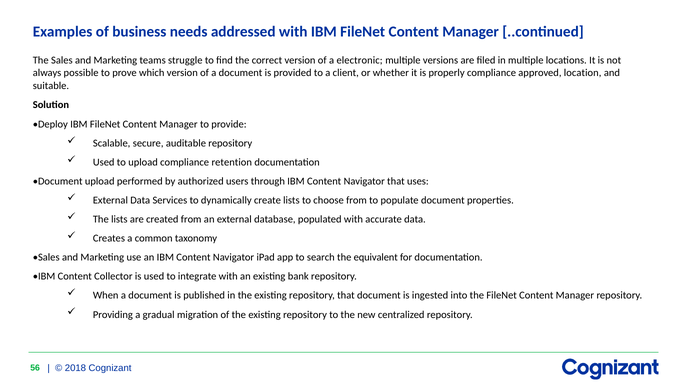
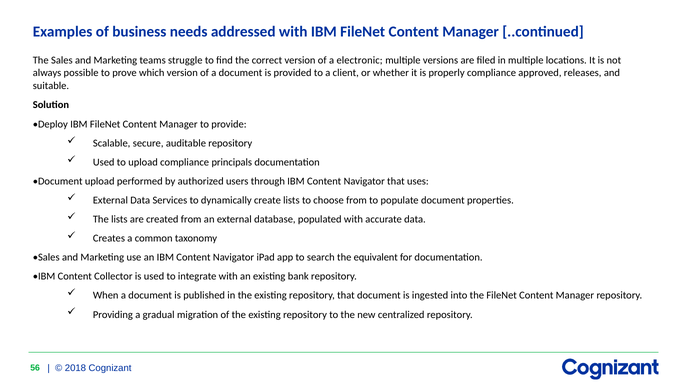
location: location -> releases
retention: retention -> principals
